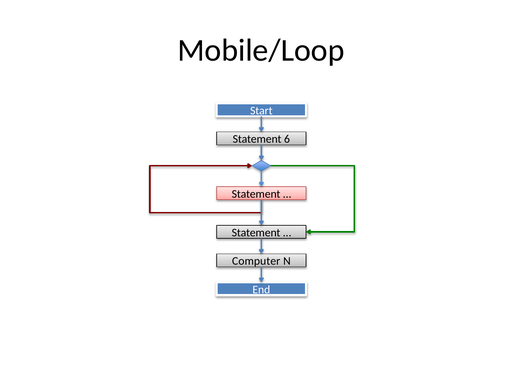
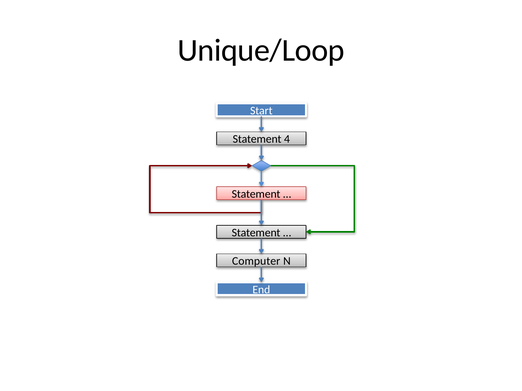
Mobile/Loop: Mobile/Loop -> Unique/Loop
6: 6 -> 4
